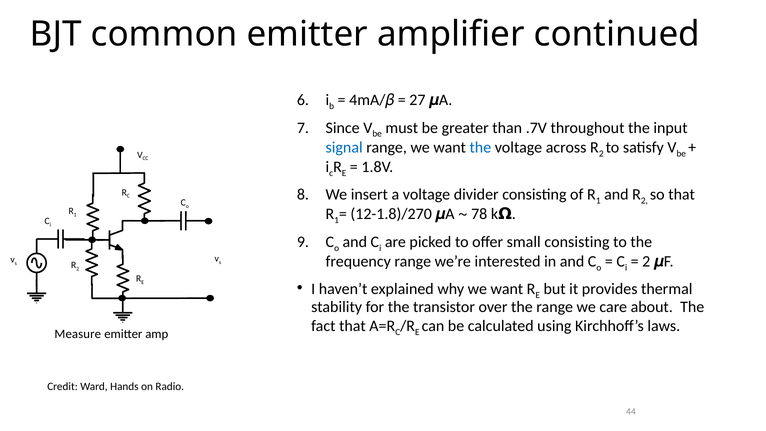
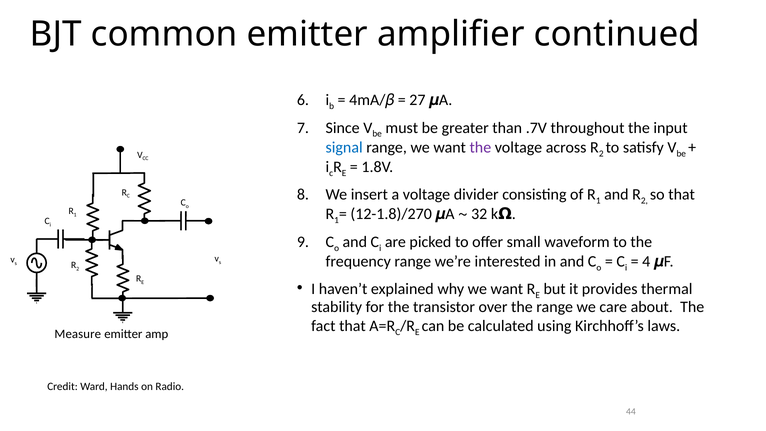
the at (480, 147) colour: blue -> purple
78: 78 -> 32
small consisting: consisting -> waveform
2 at (646, 261): 2 -> 4
